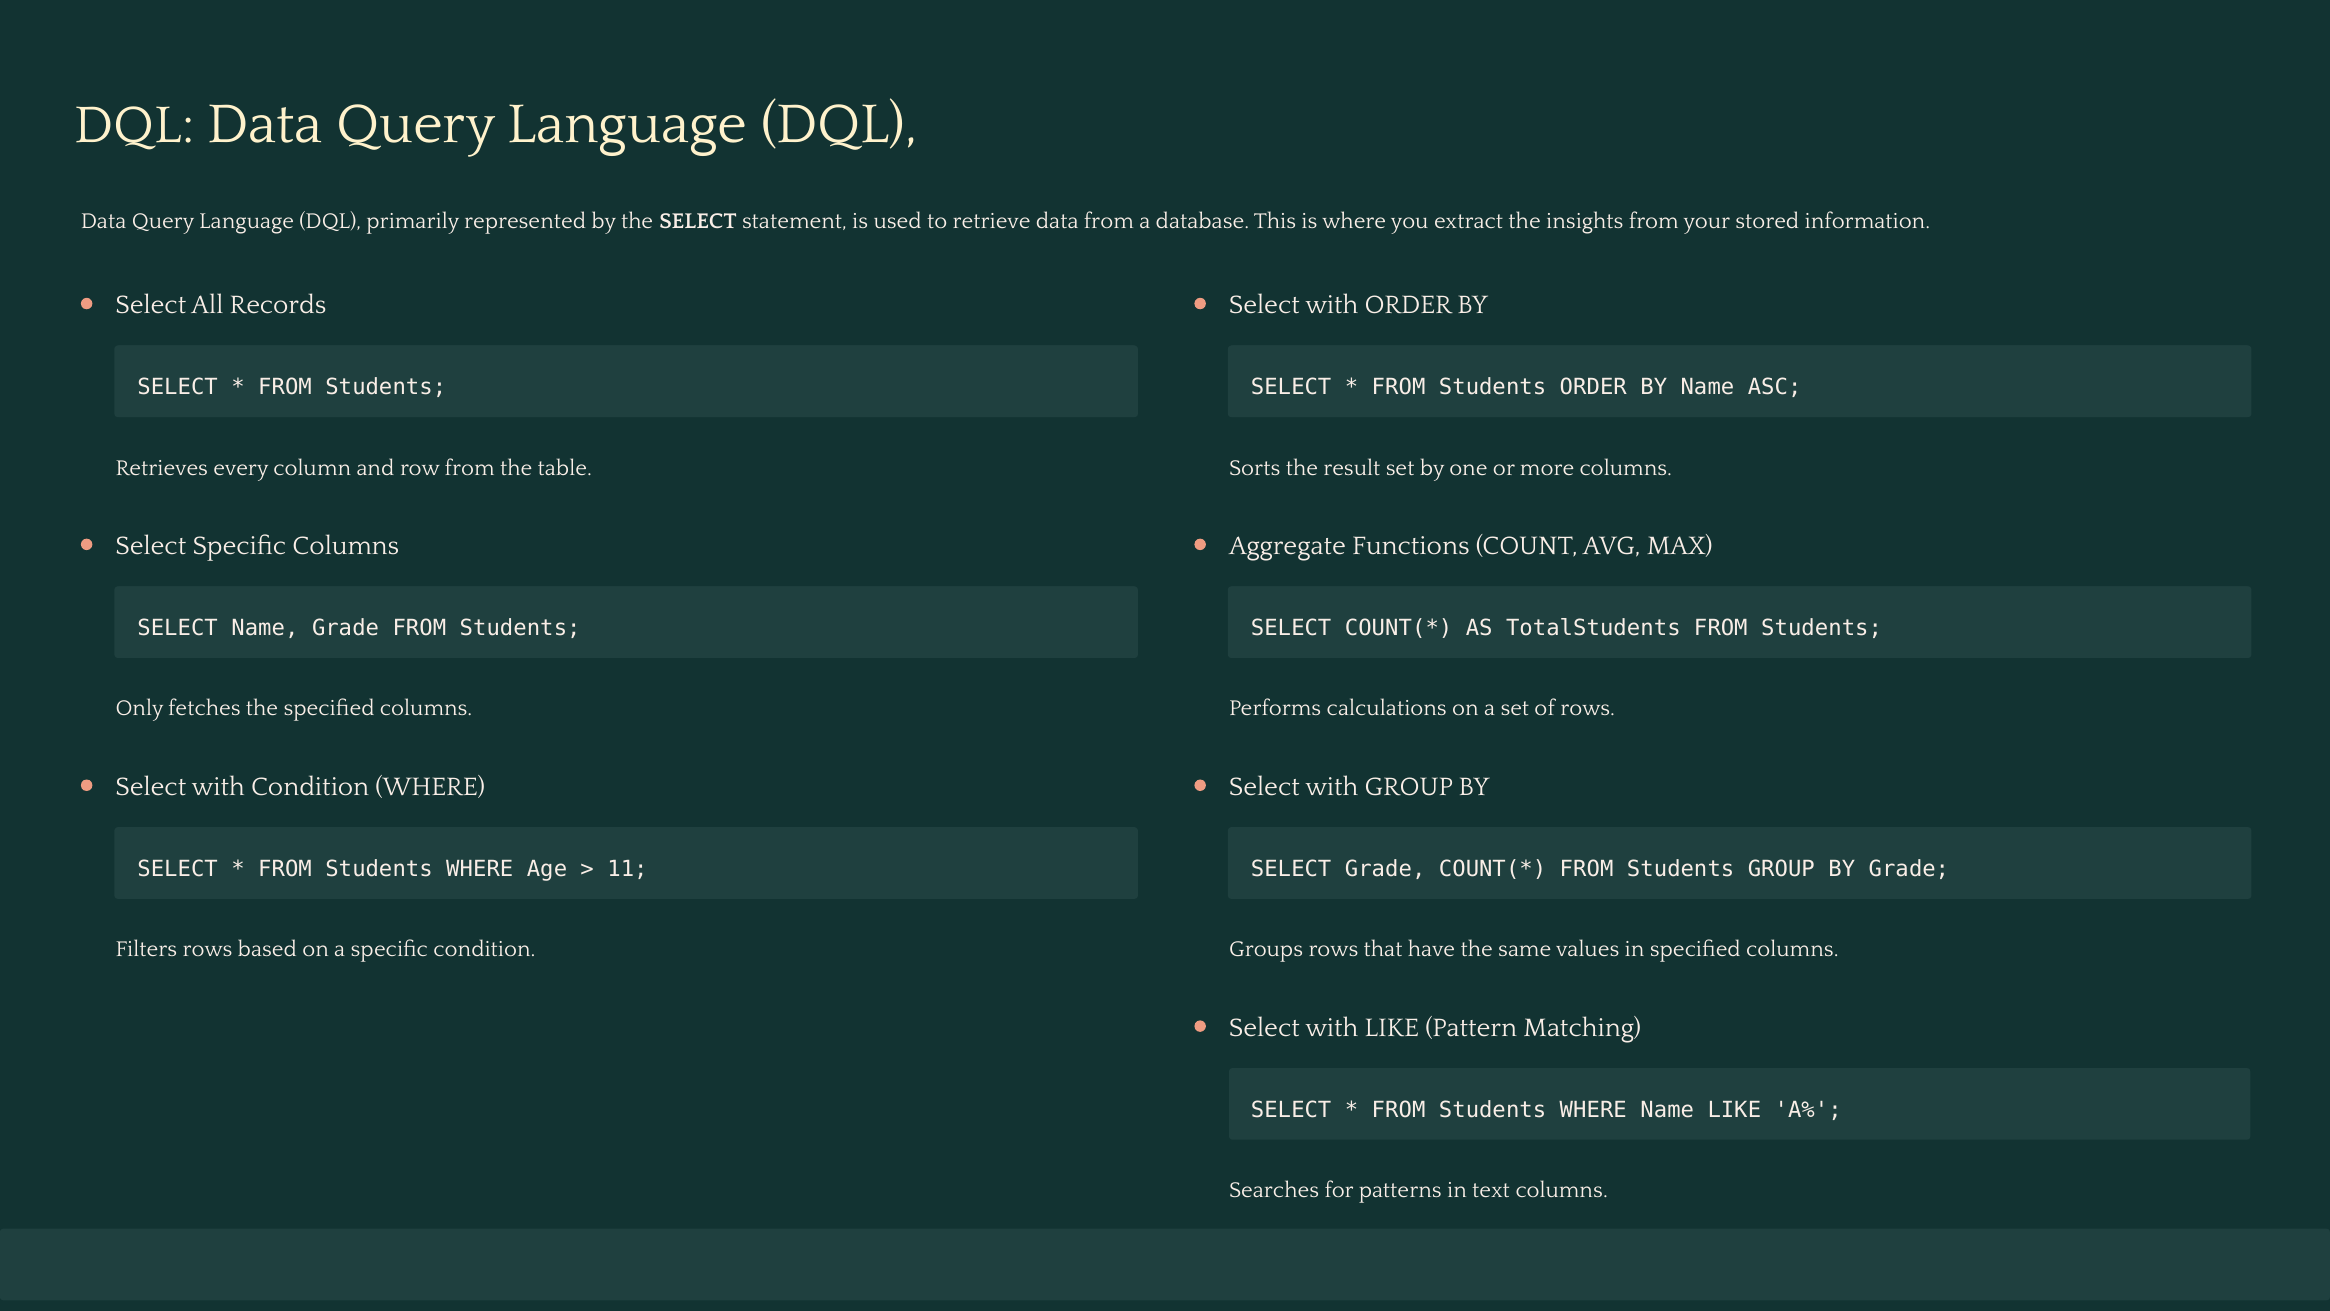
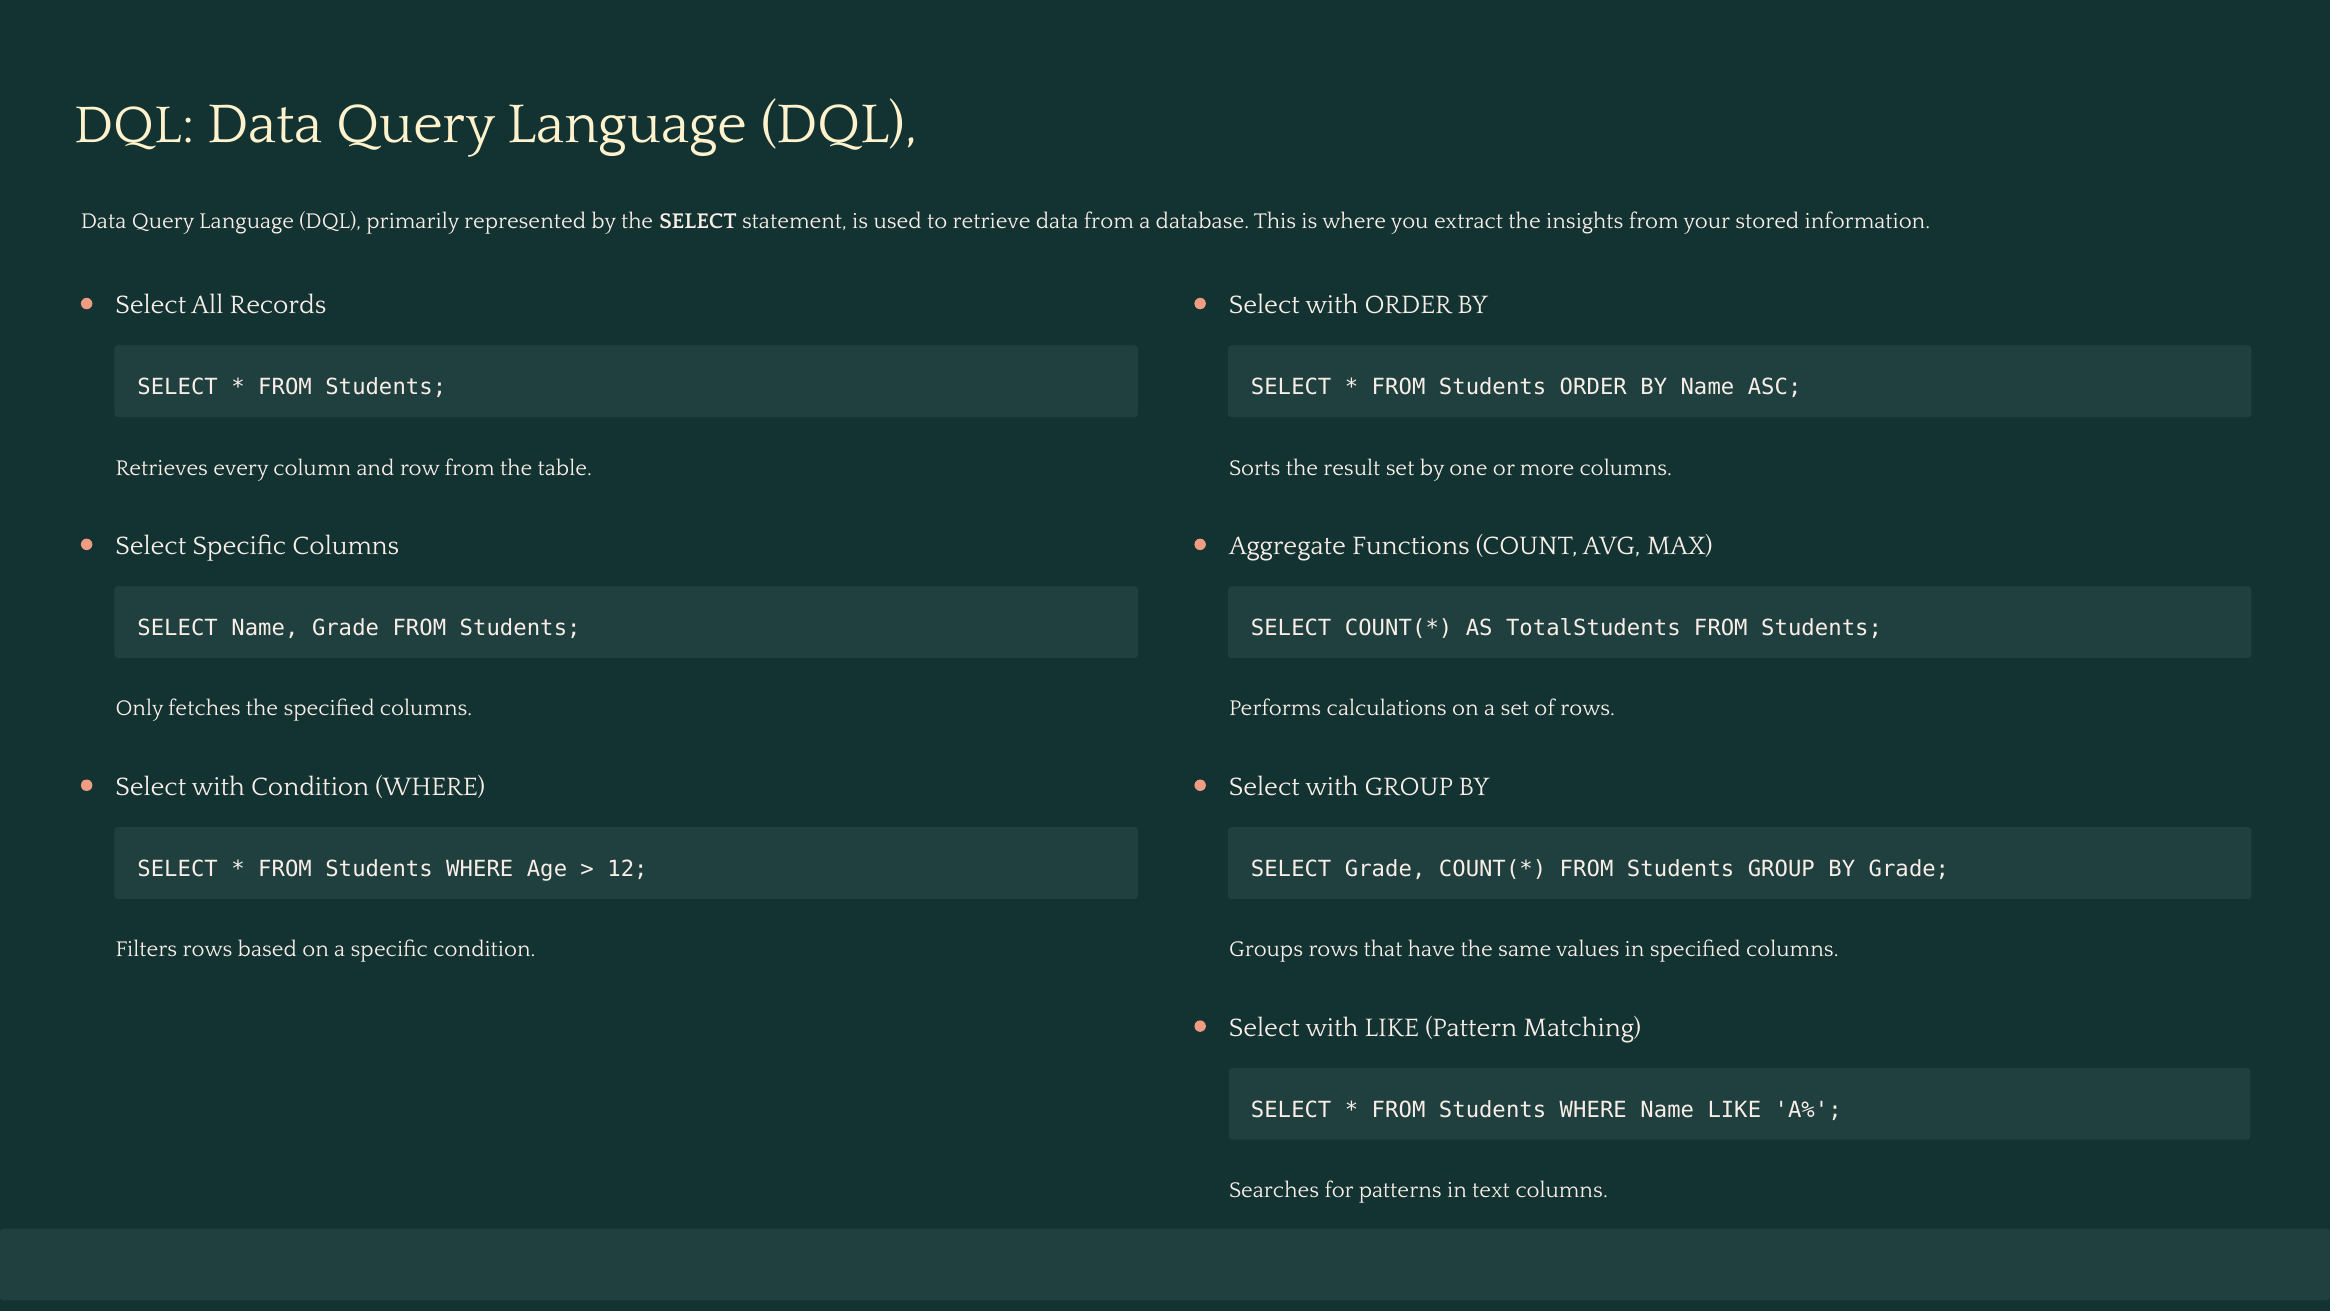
11: 11 -> 12
